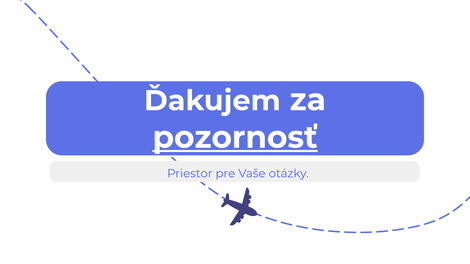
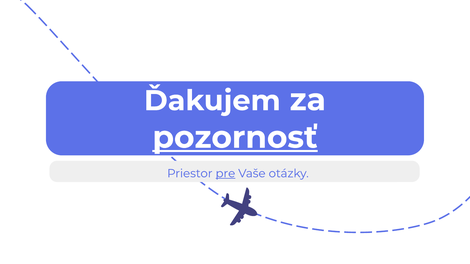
pre underline: none -> present
